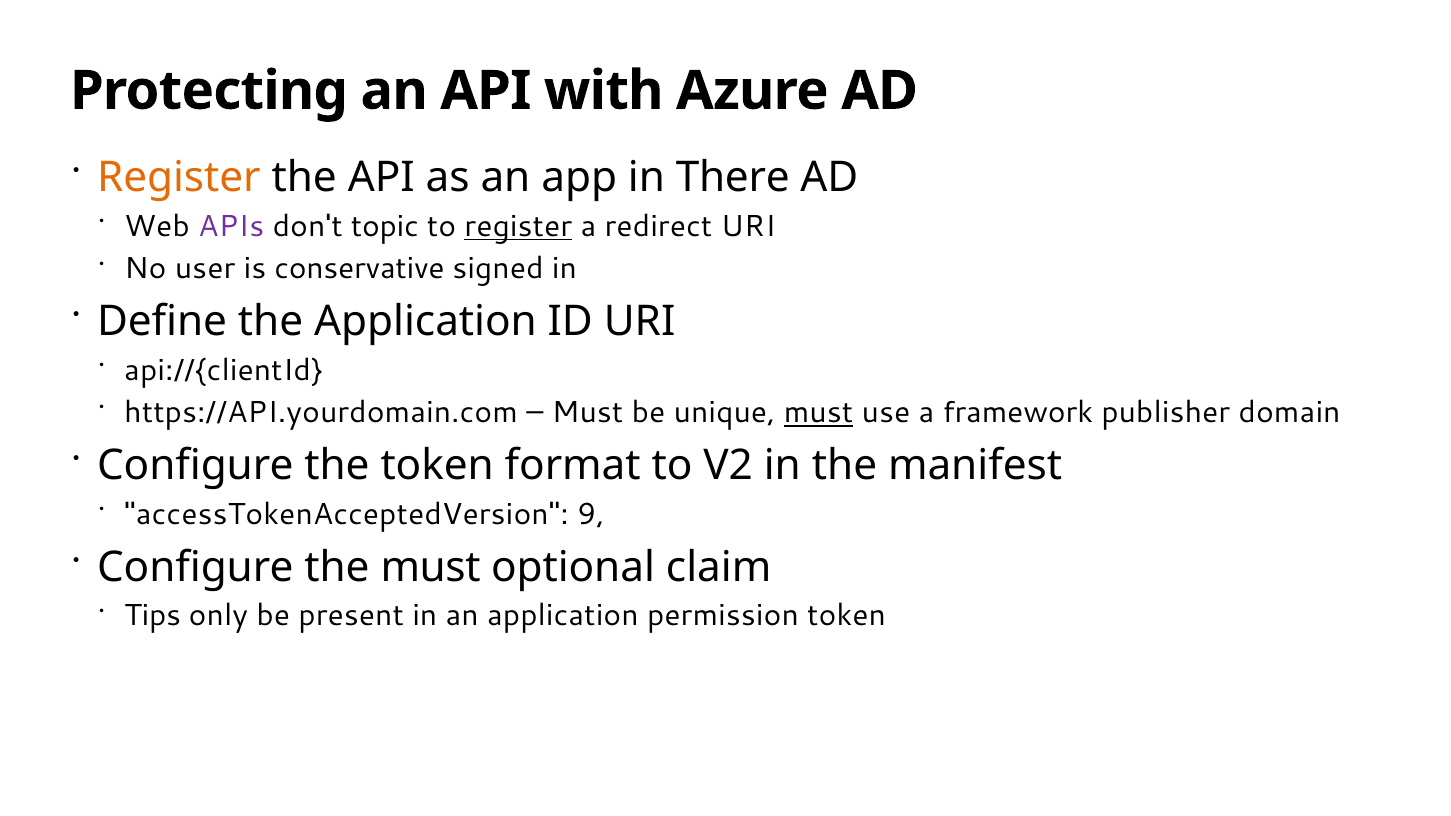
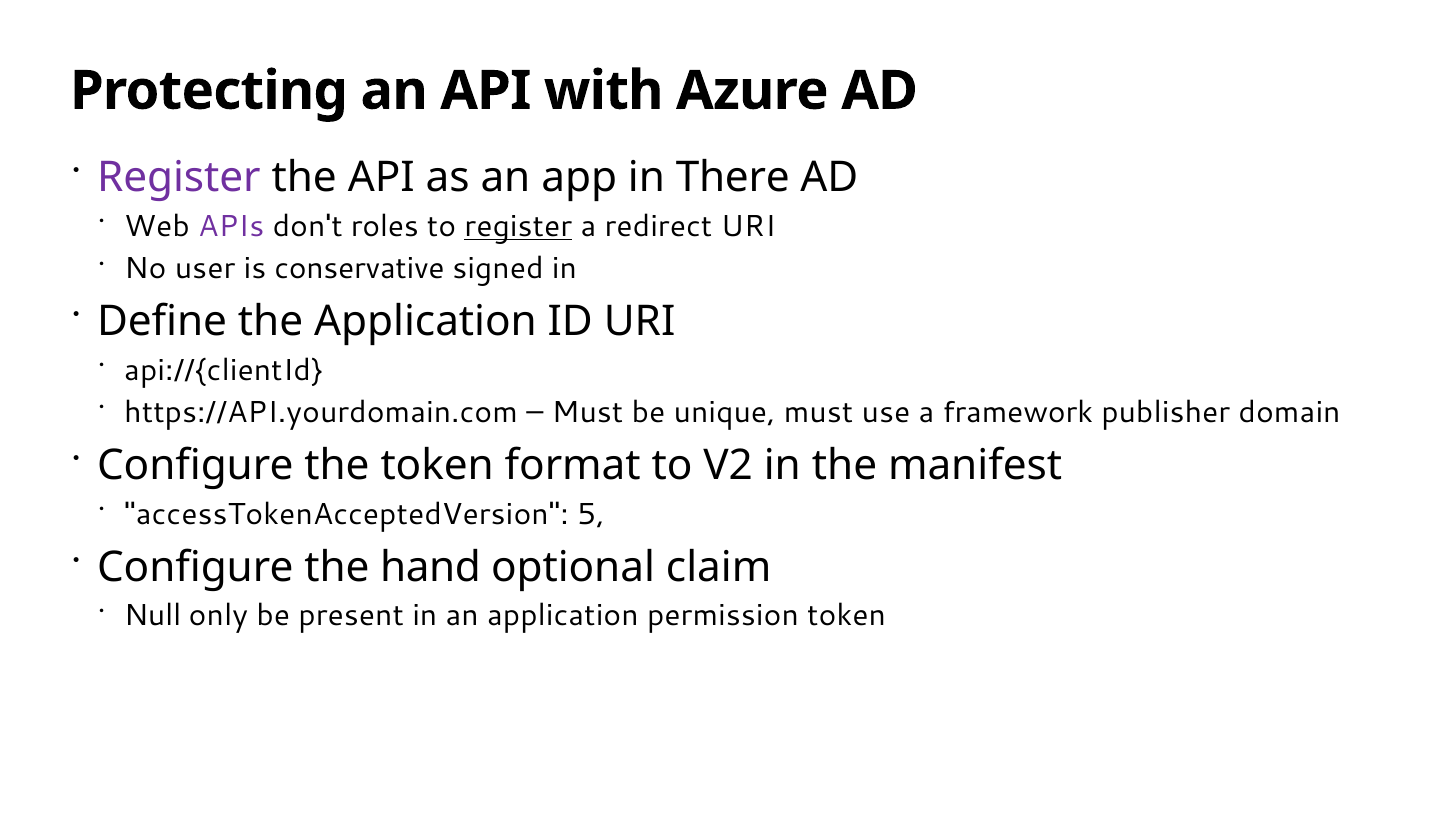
Register at (179, 178) colour: orange -> purple
topic: topic -> roles
must at (819, 413) underline: present -> none
9: 9 -> 5
the must: must -> hand
Tips: Tips -> Null
